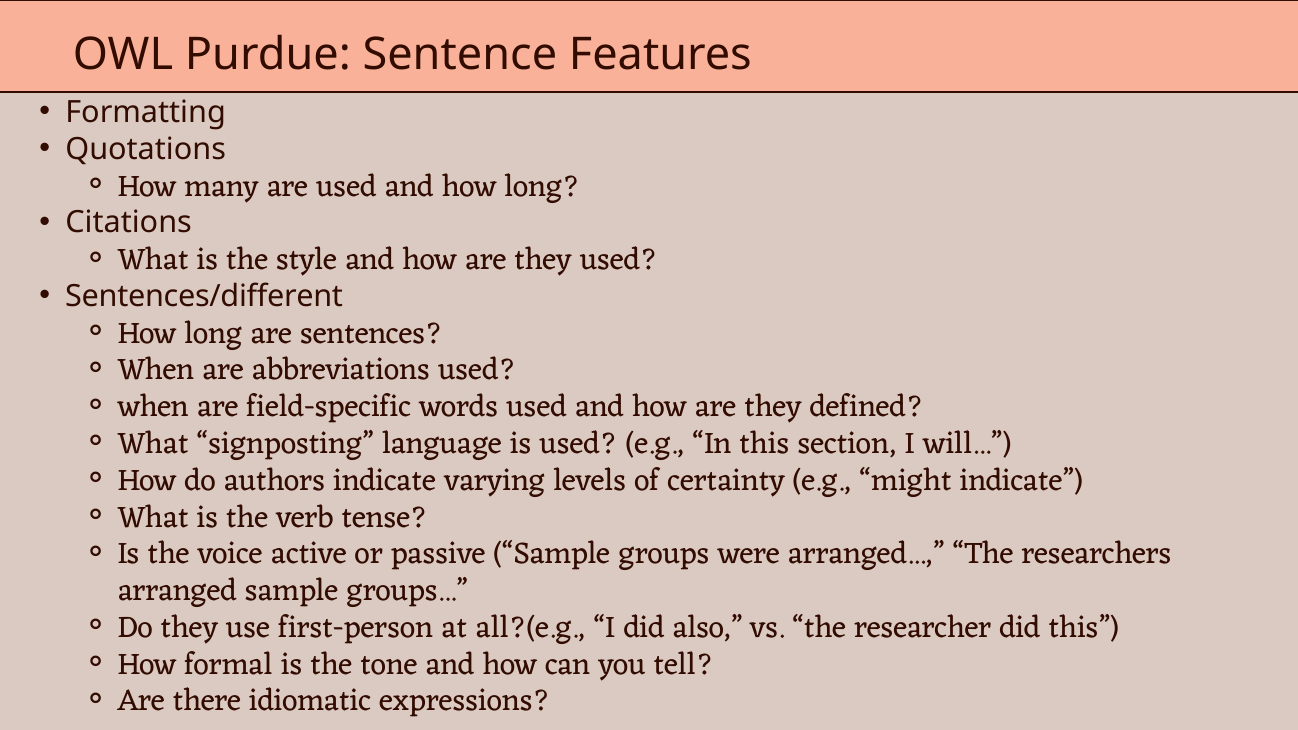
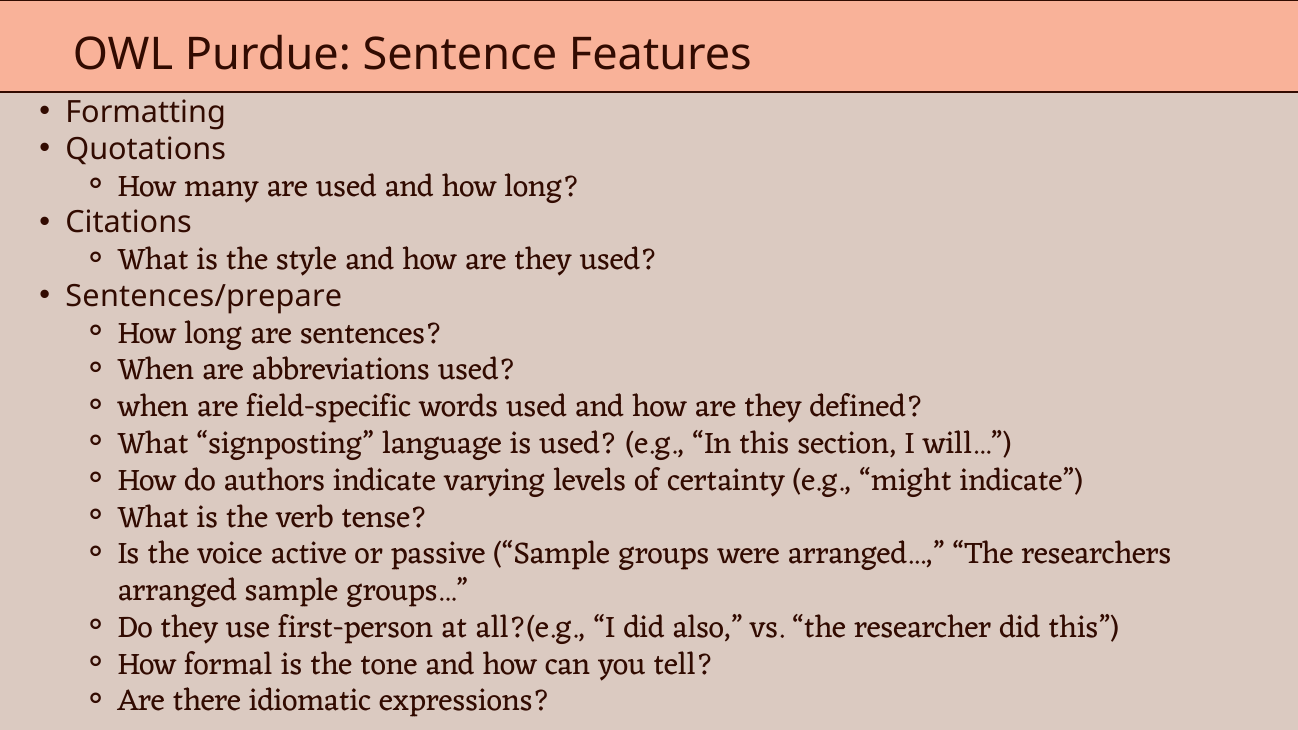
Sentences/different: Sentences/different -> Sentences/prepare
